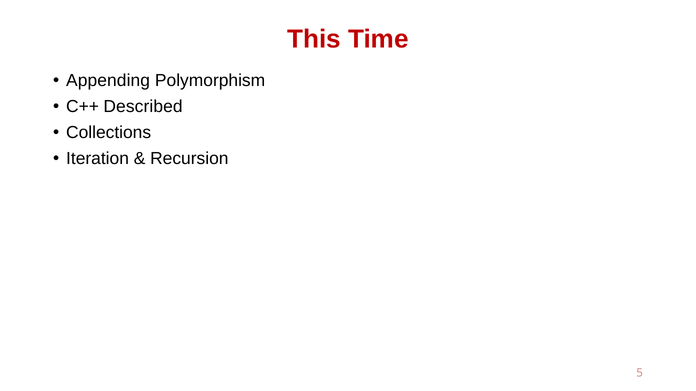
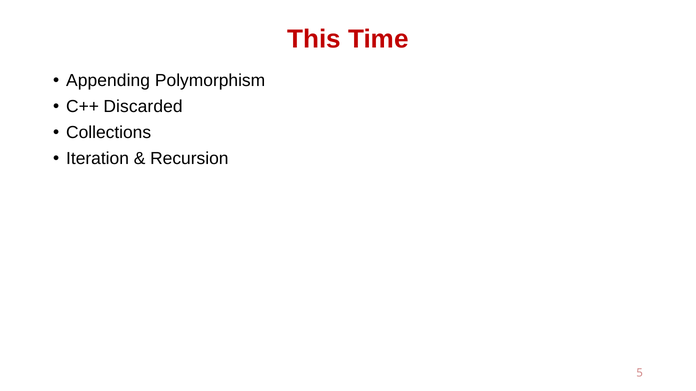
Described: Described -> Discarded
